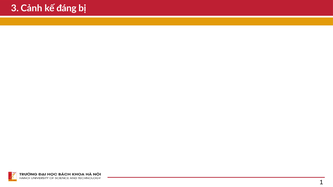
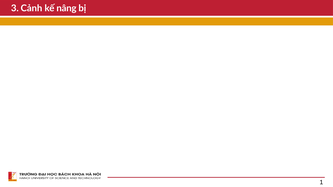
đáng: đáng -> nâng
